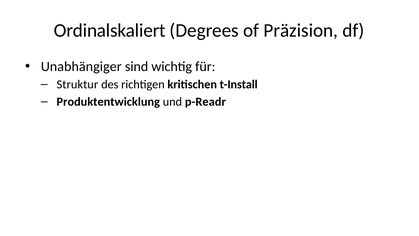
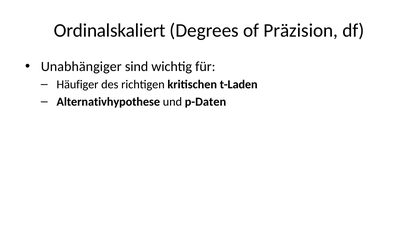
Struktur: Struktur -> Häufiger
t-Install: t-Install -> t-Laden
Produktentwicklung: Produktentwicklung -> Alternativhypothese
p-Readr: p-Readr -> p-Daten
